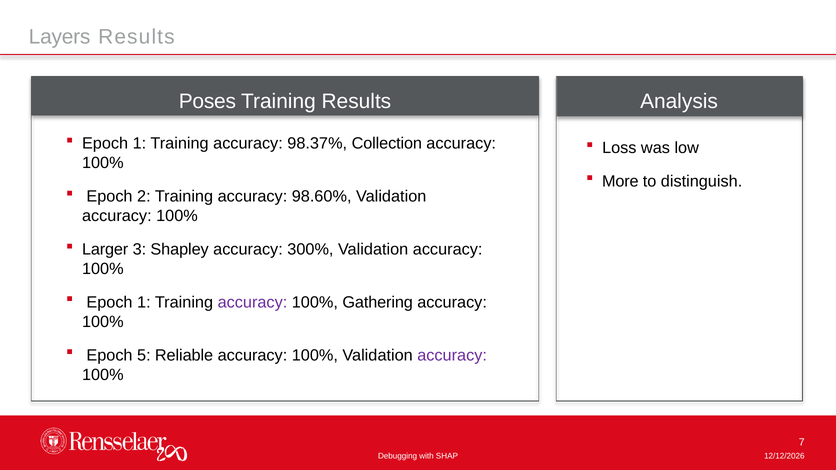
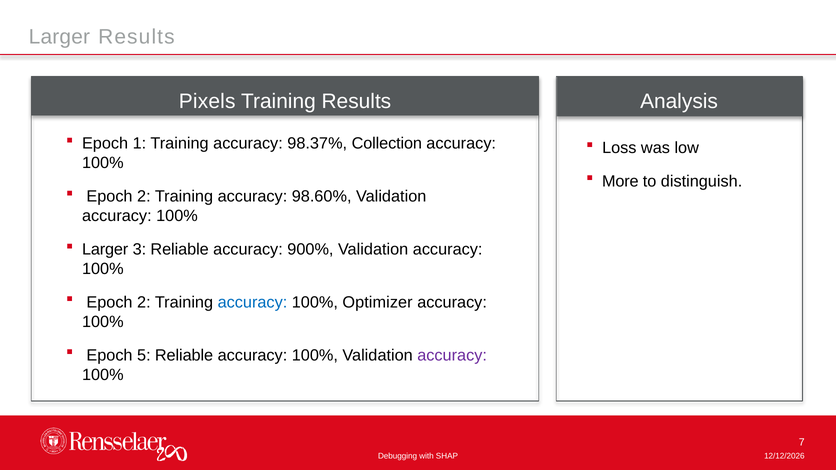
Layers at (60, 37): Layers -> Larger
Poses: Poses -> Pixels
3 Shapley: Shapley -> Reliable
300%: 300% -> 900%
1 at (144, 302): 1 -> 2
accuracy at (252, 302) colour: purple -> blue
Gathering: Gathering -> Optimizer
